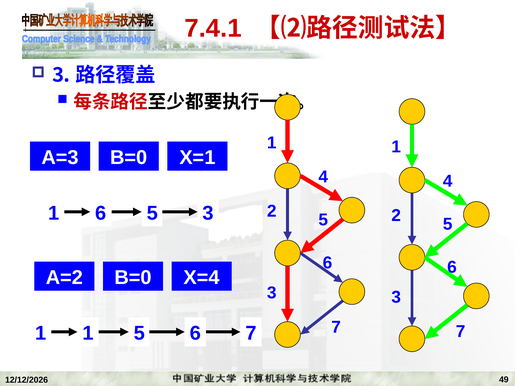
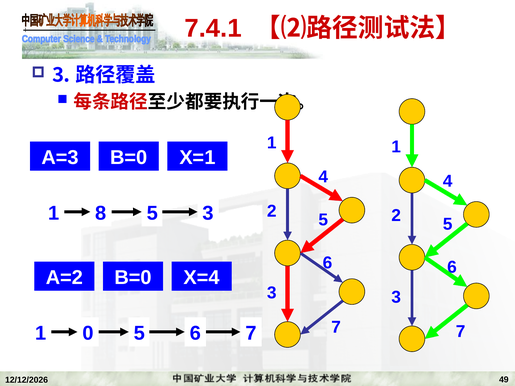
6 at (101, 213): 6 -> 8
1 1: 1 -> 0
